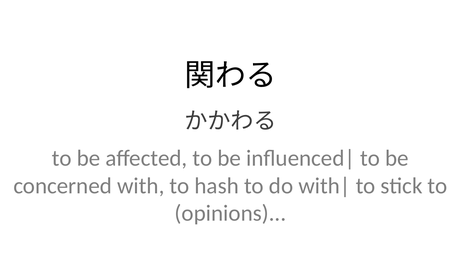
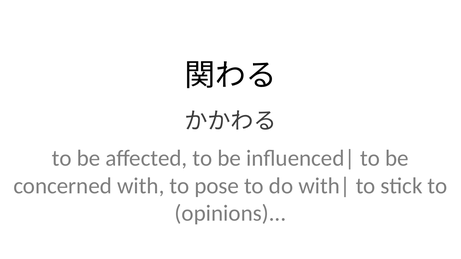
hash: hash -> pose
